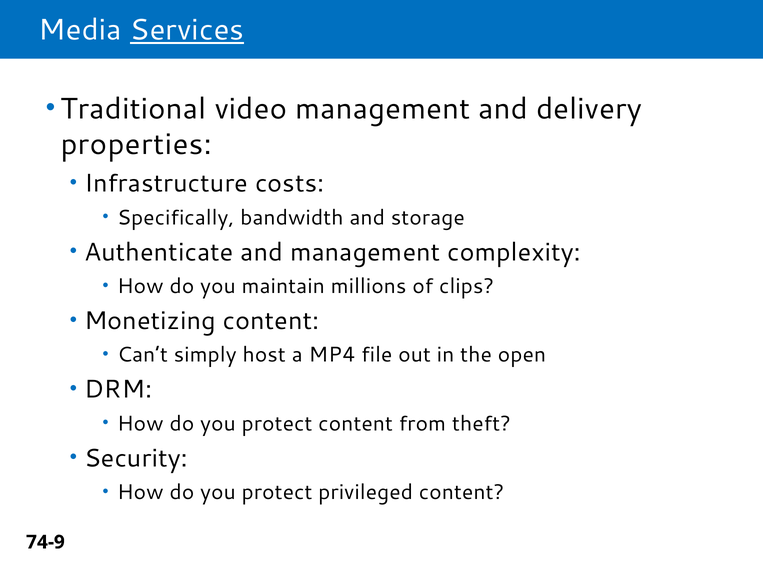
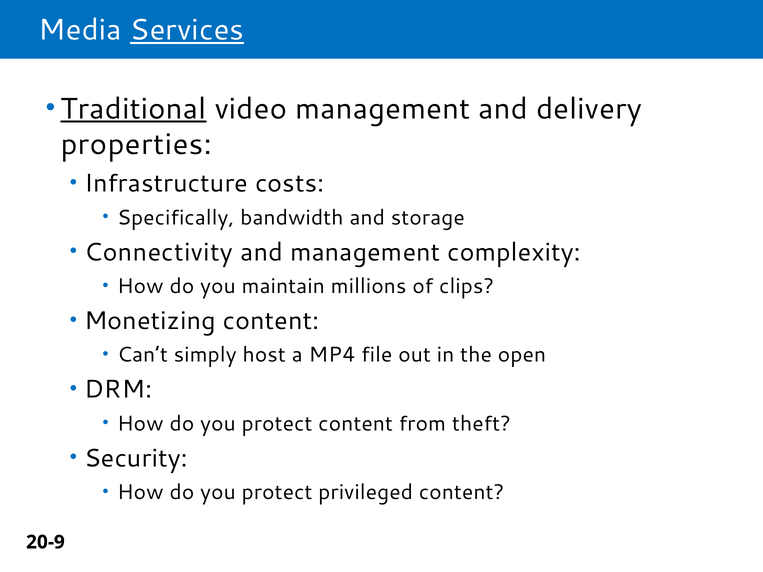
Traditional underline: none -> present
Authenticate: Authenticate -> Connectivity
74-9: 74-9 -> 20-9
